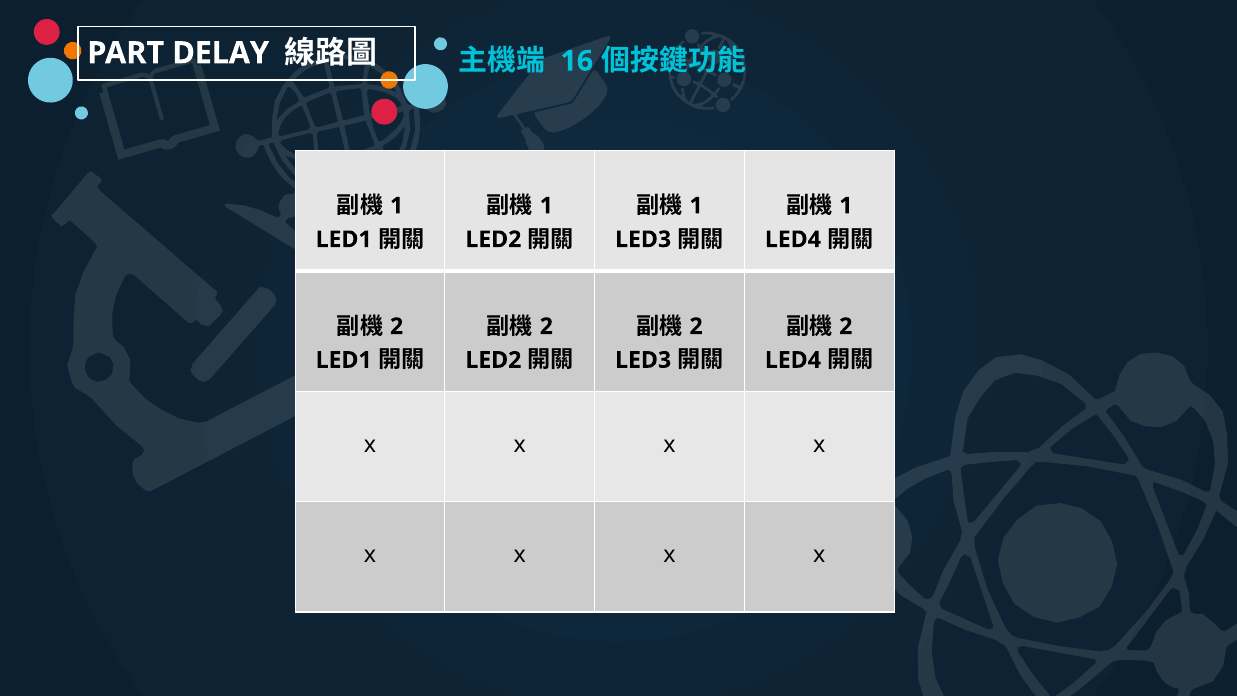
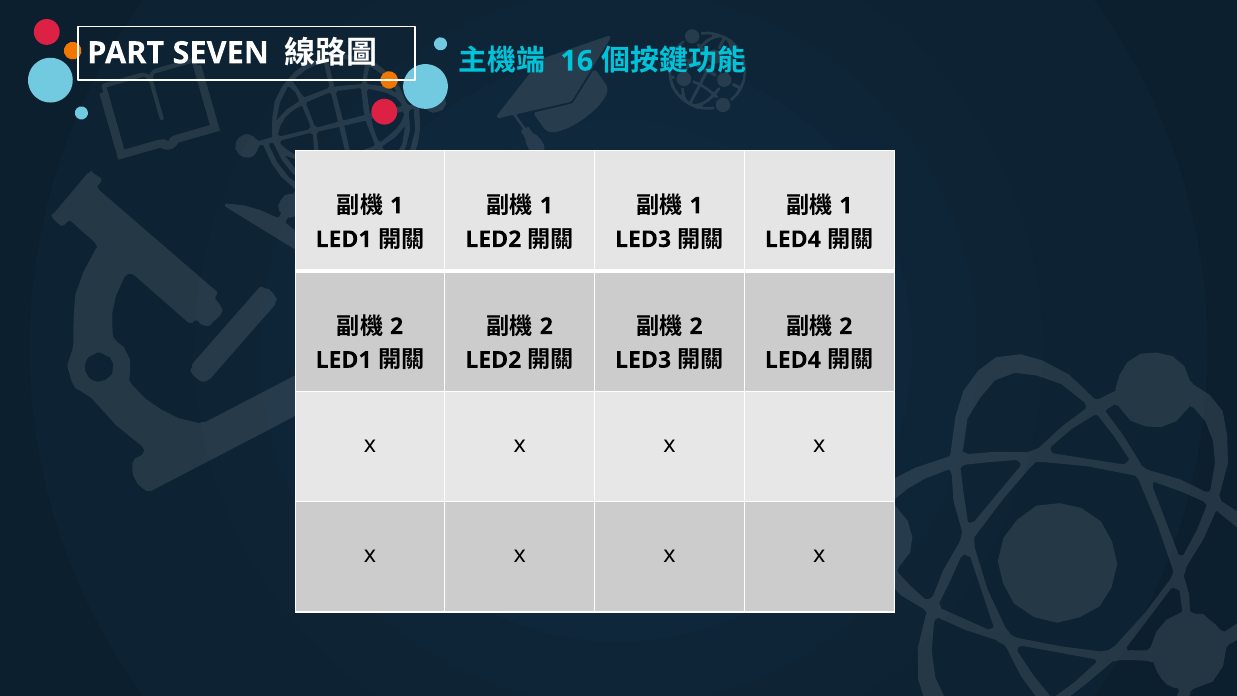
DELAY: DELAY -> SEVEN
